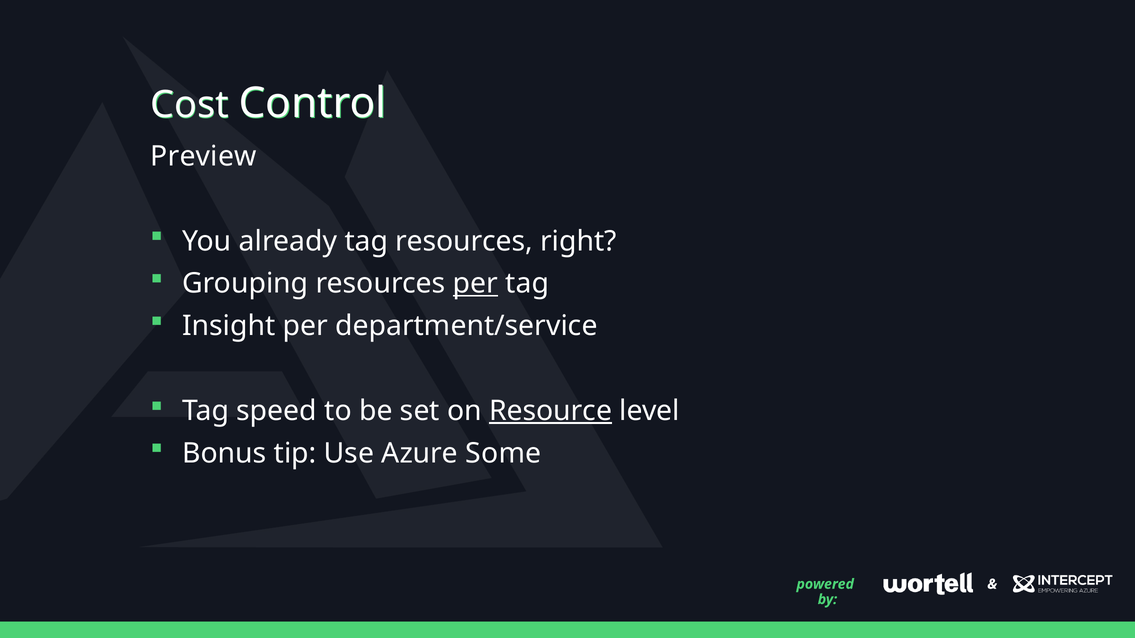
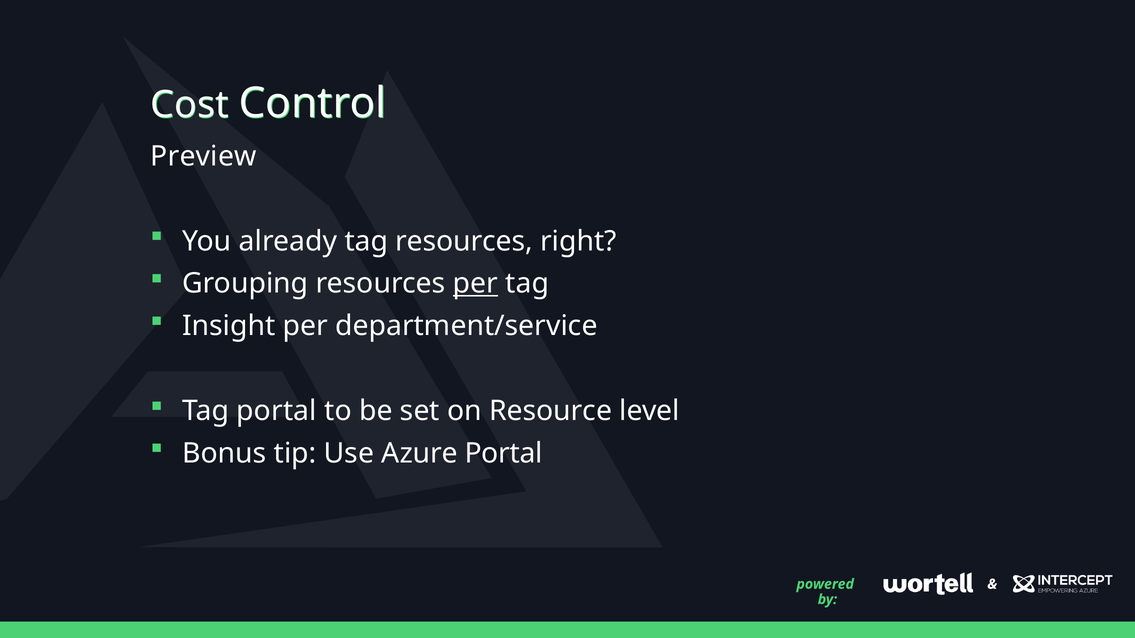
Tag speed: speed -> portal
Resource underline: present -> none
Azure Some: Some -> Portal
